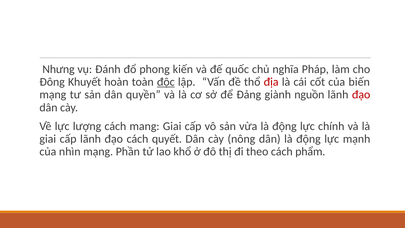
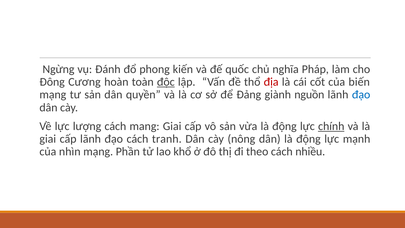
Nhưng: Nhưng -> Ngừng
Khuyết: Khuyết -> Cương
đạo at (361, 95) colour: red -> blue
chính underline: none -> present
quyết: quyết -> tranh
phẩm: phẩm -> nhiều
